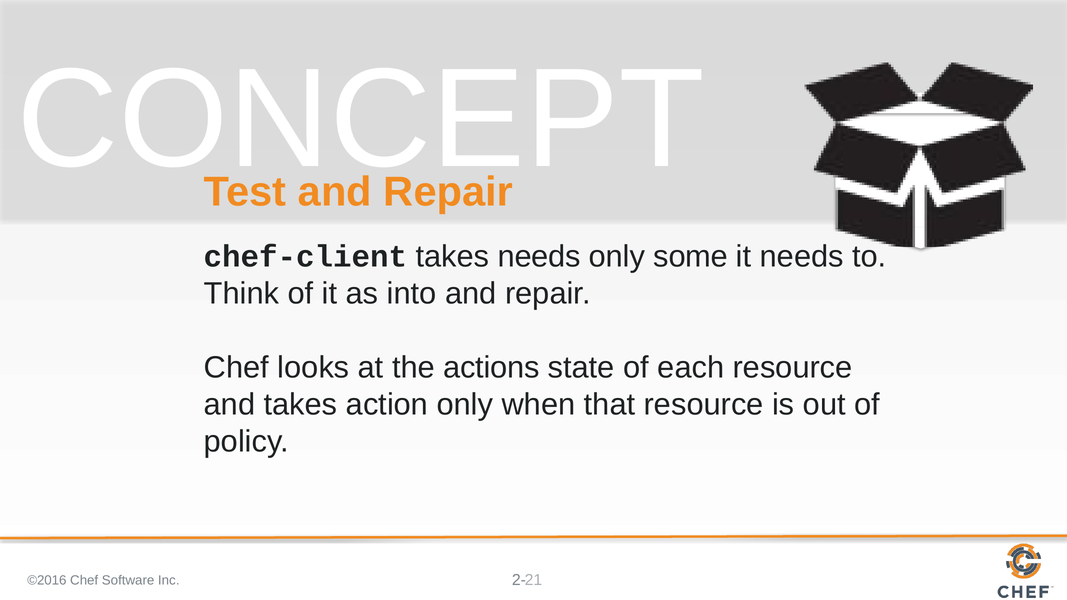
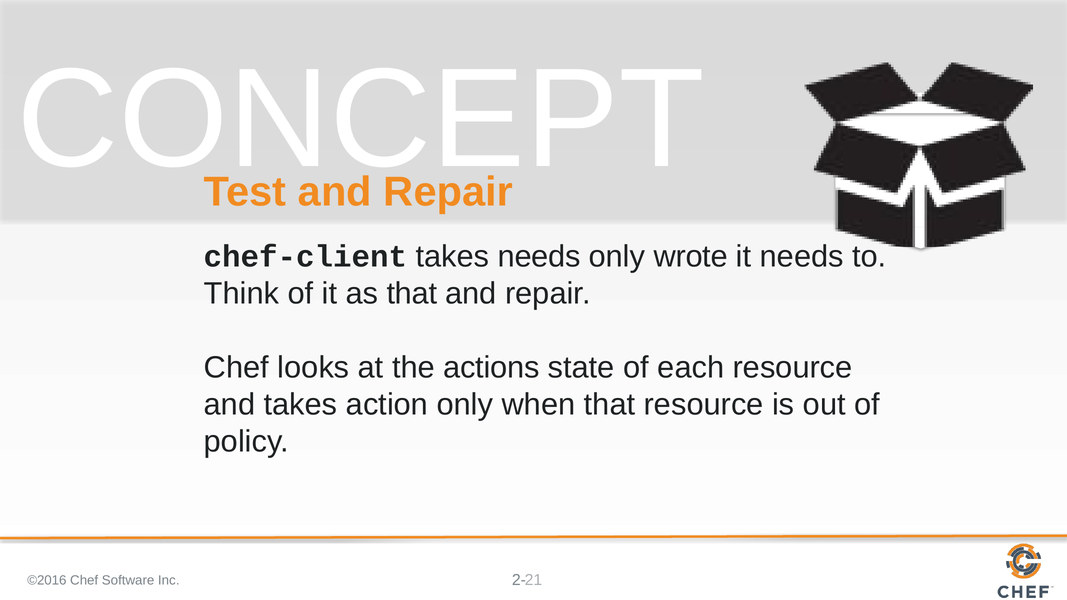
some: some -> wrote
as into: into -> that
